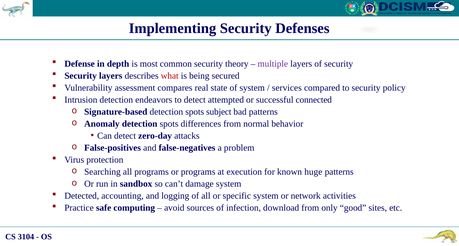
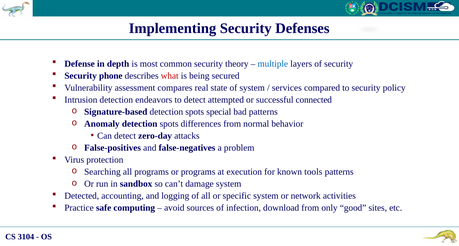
multiple colour: purple -> blue
Security layers: layers -> phone
subject: subject -> special
huge: huge -> tools
